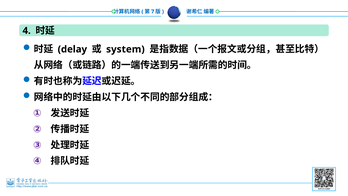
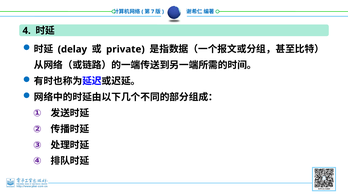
system: system -> private
